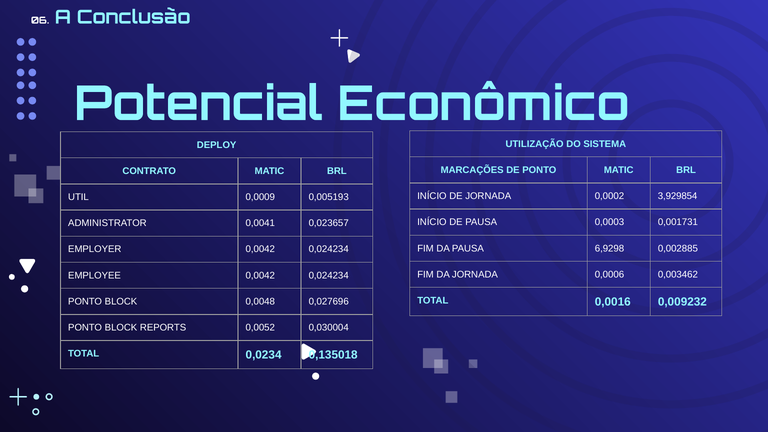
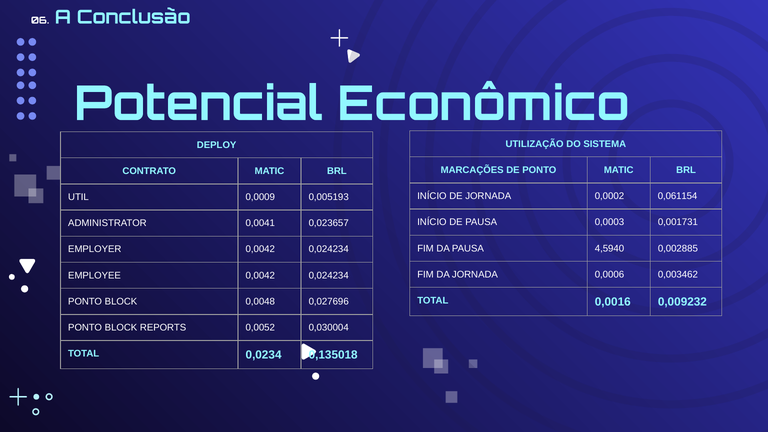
3,929854: 3,929854 -> 0,061154
6,9298: 6,9298 -> 4,5940
